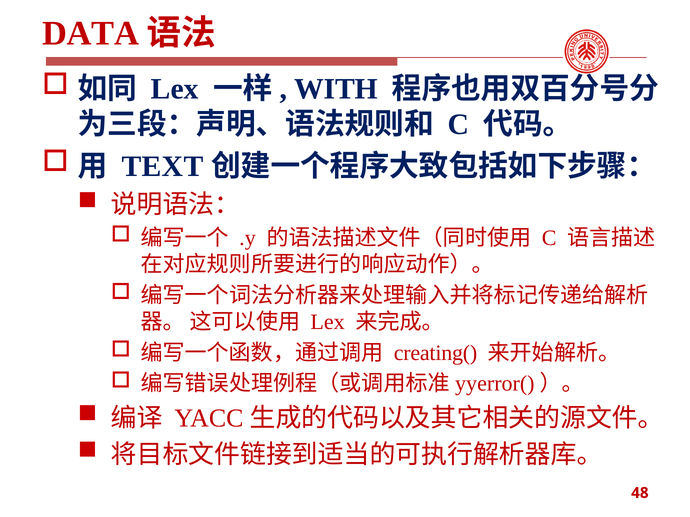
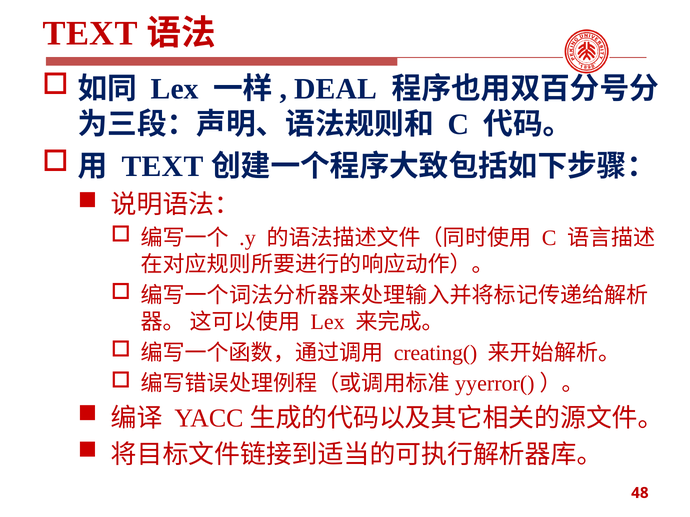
DATA at (91, 33): DATA -> TEXT
WITH: WITH -> DEAL
